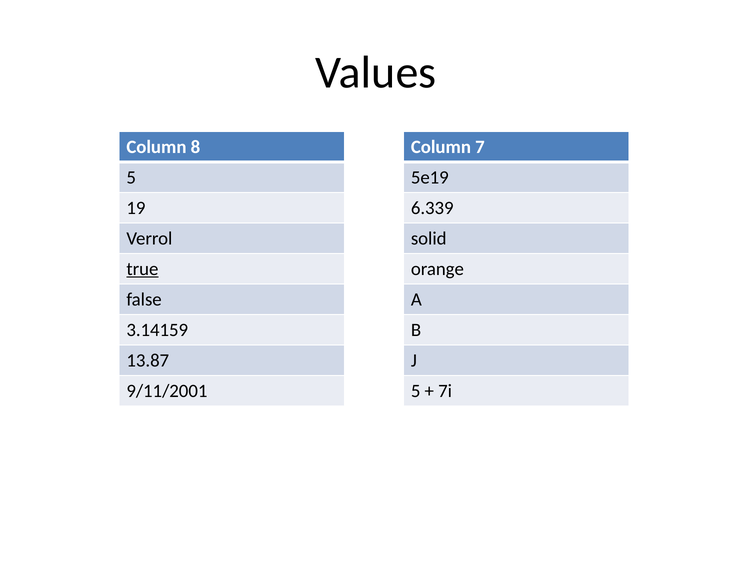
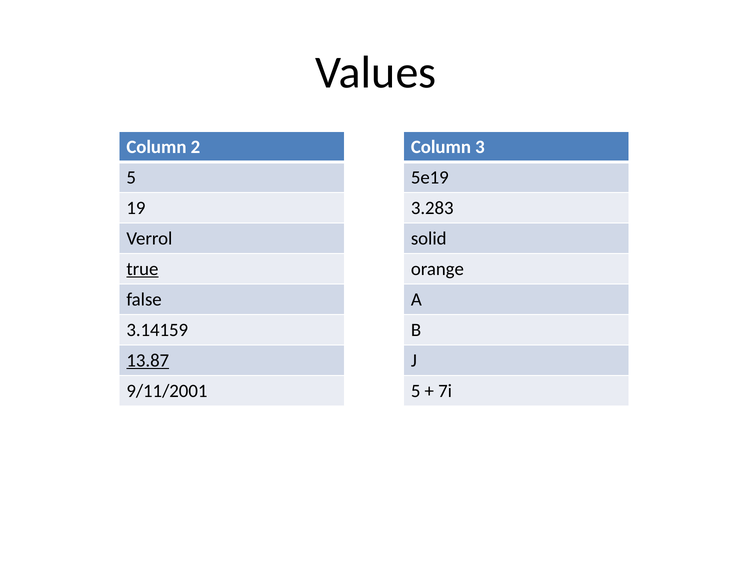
8: 8 -> 2
7: 7 -> 3
6.339: 6.339 -> 3.283
13.87 underline: none -> present
